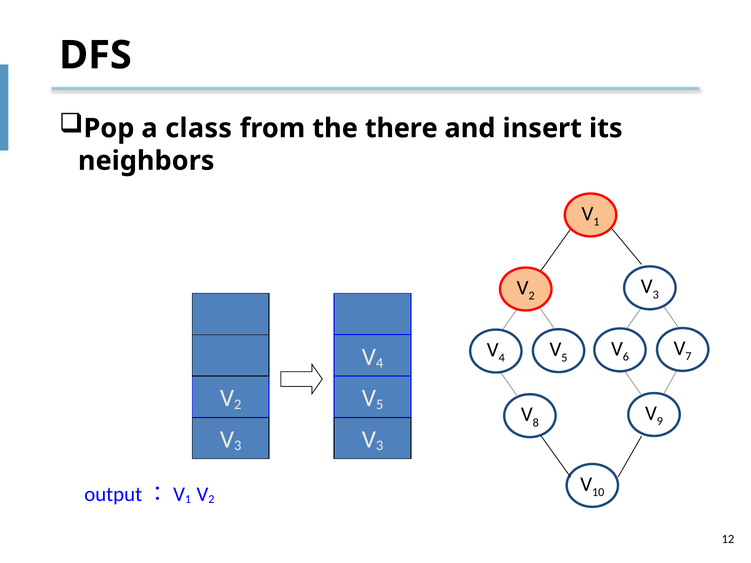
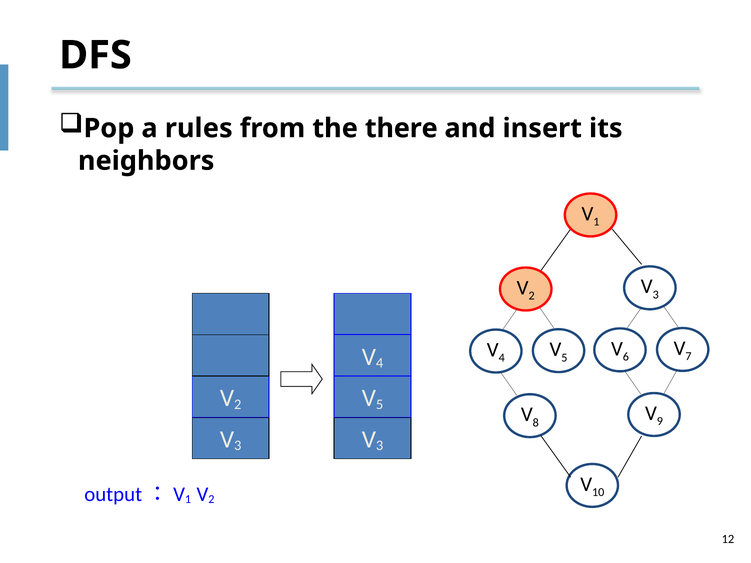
class: class -> rules
